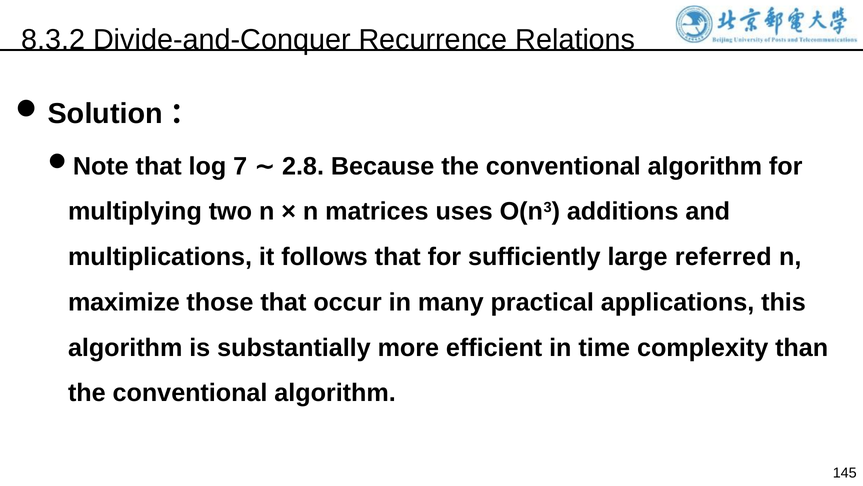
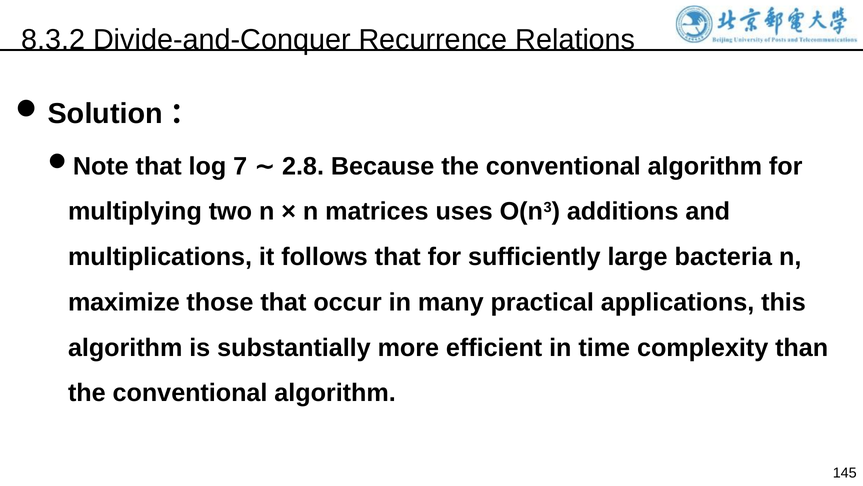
referred: referred -> bacteria
